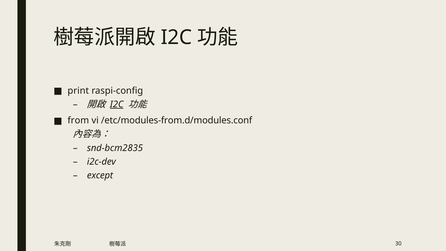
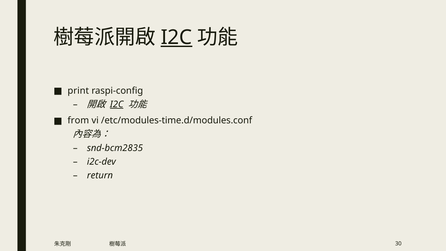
I2C at (176, 37) underline: none -> present
/etc/modules-from.d/modules.conf: /etc/modules-from.d/modules.conf -> /etc/modules-time.d/modules.conf
except: except -> return
